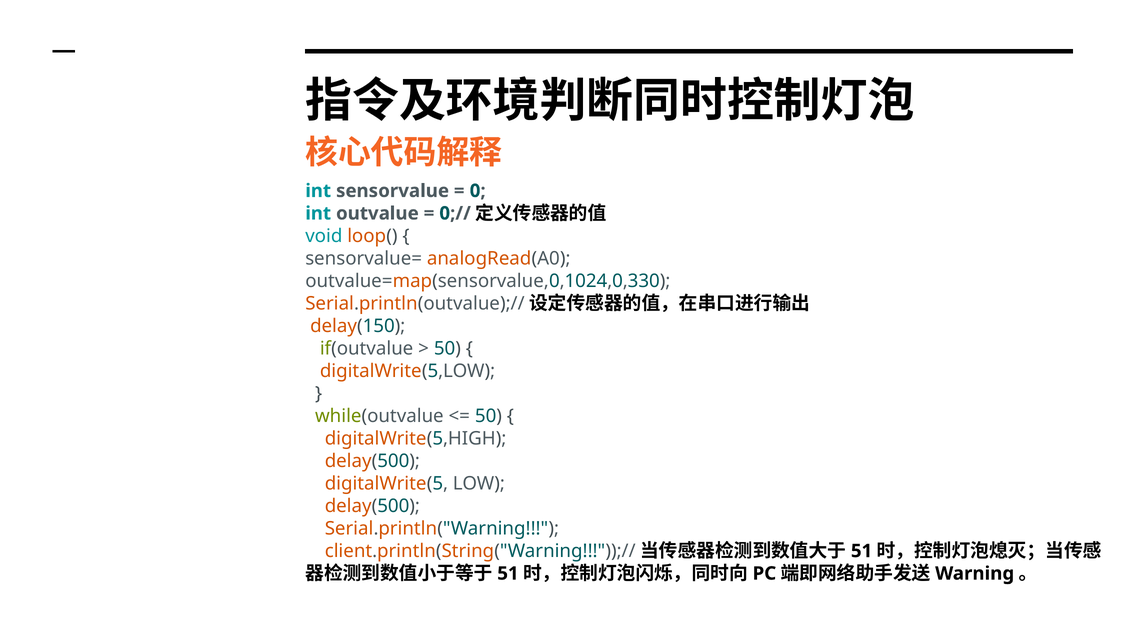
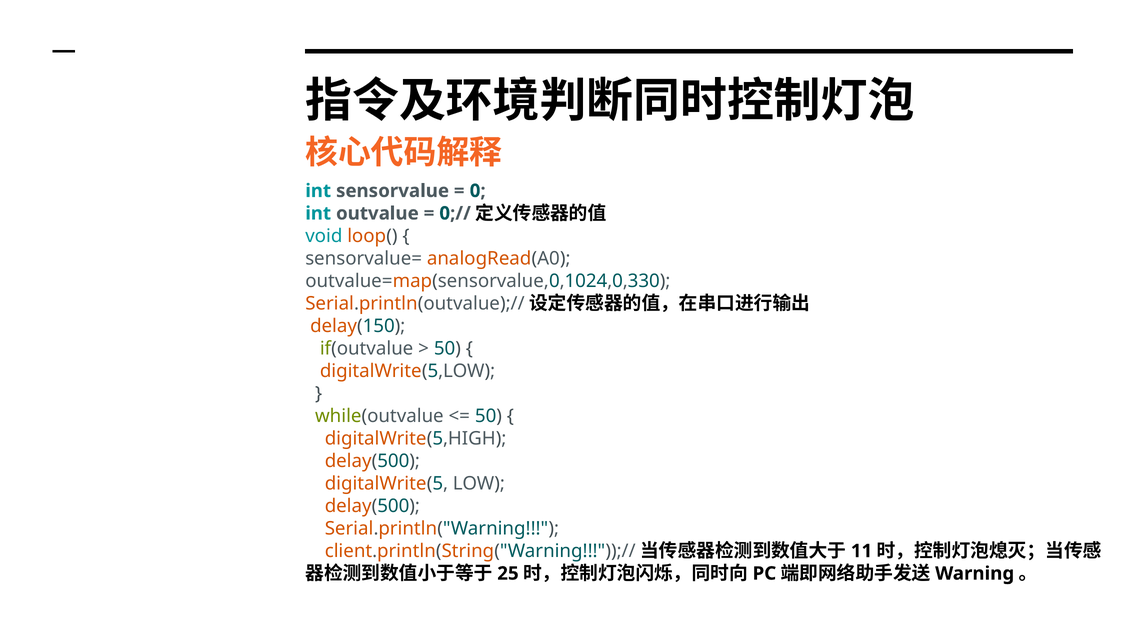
51 at (862, 551): 51 -> 11
51 at (508, 573): 51 -> 25
